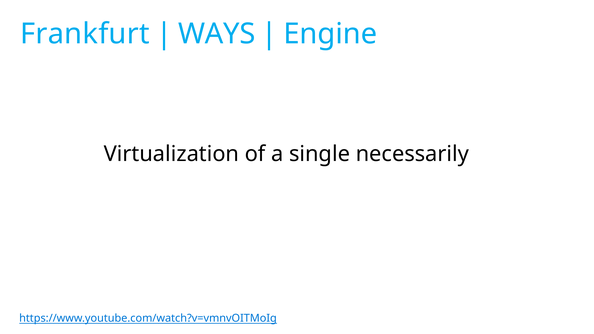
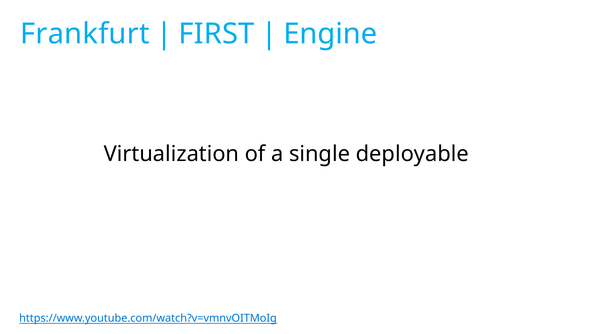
WAYS: WAYS -> FIRST
necessarily: necessarily -> deployable
